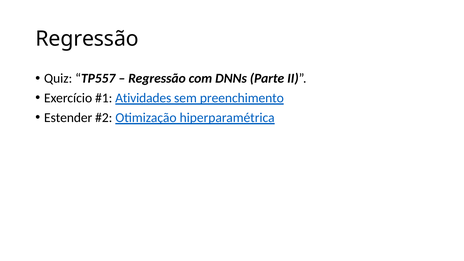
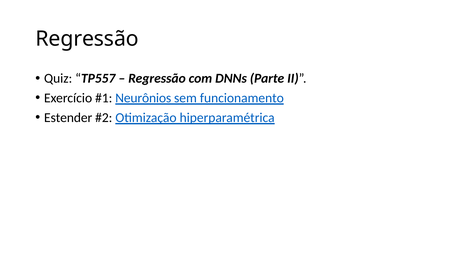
Atividades: Atividades -> Neurônios
preenchimento: preenchimento -> funcionamento
